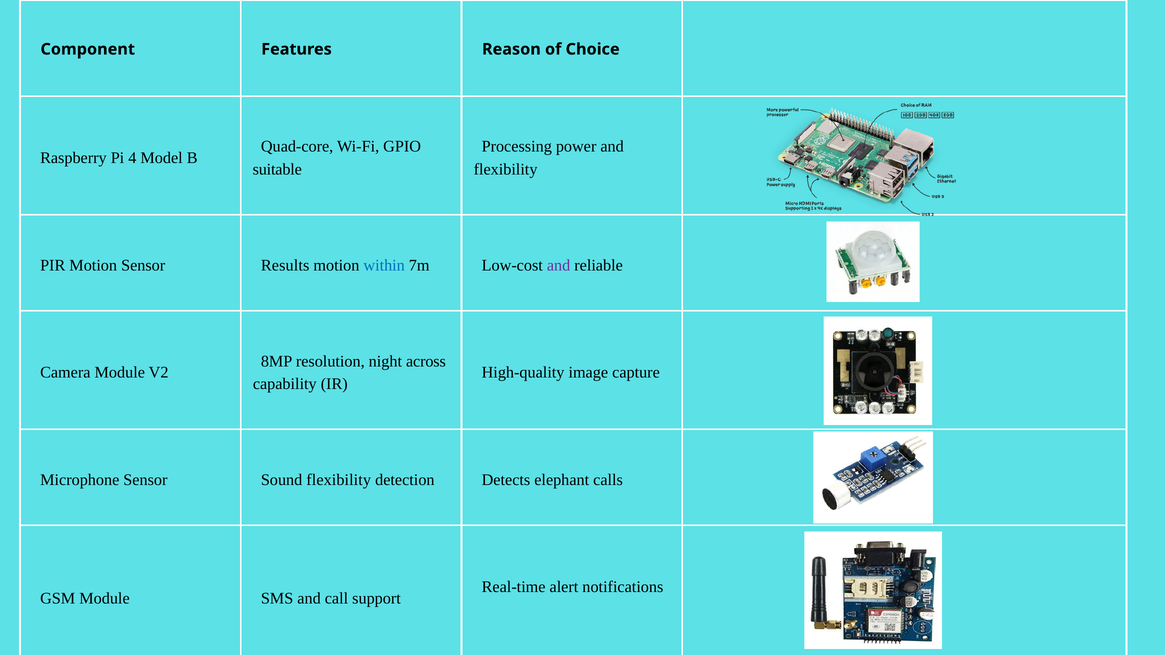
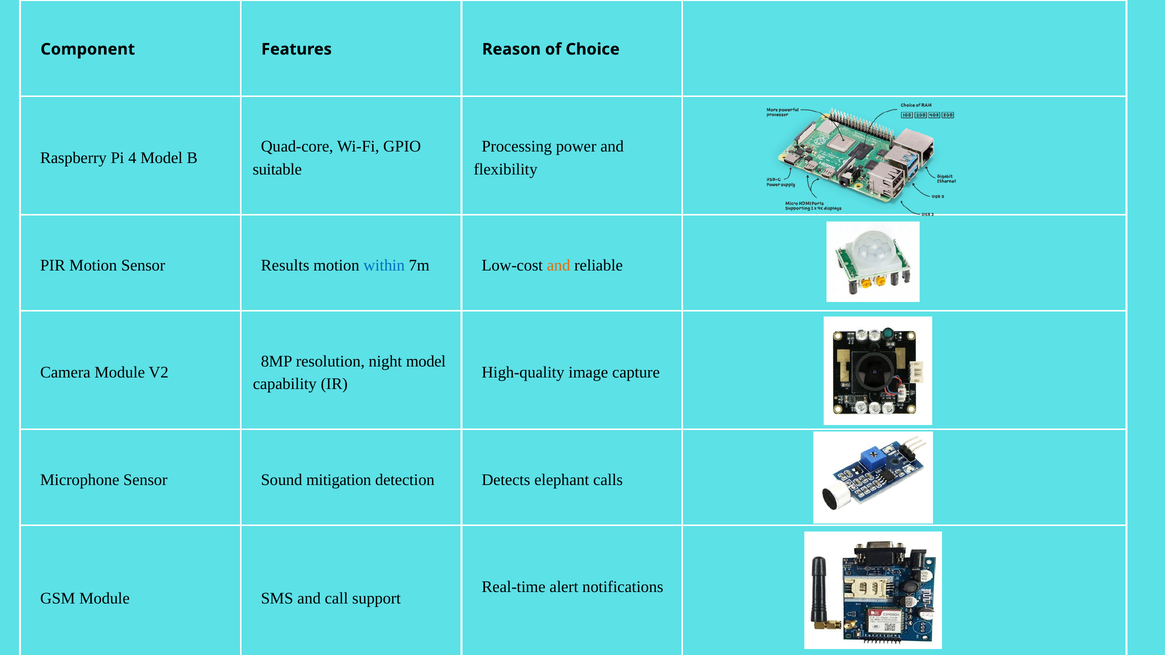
and at (559, 265) colour: purple -> orange
night across: across -> model
Sound flexibility: flexibility -> mitigation
